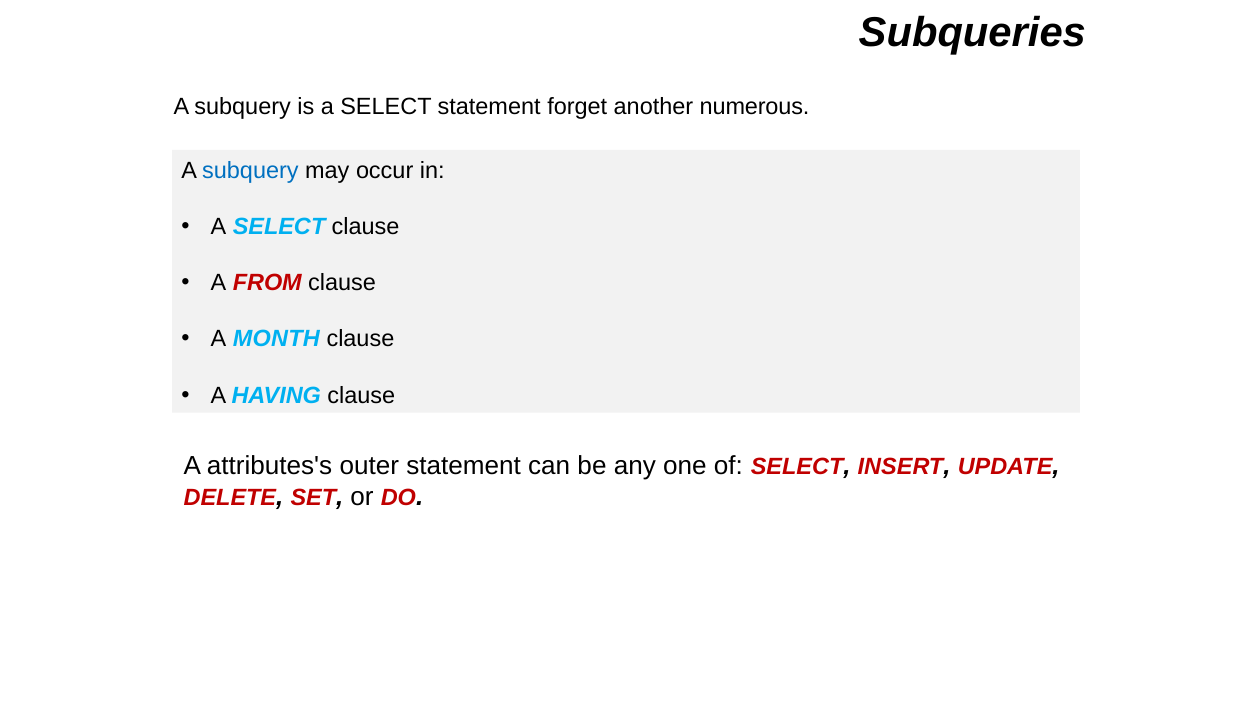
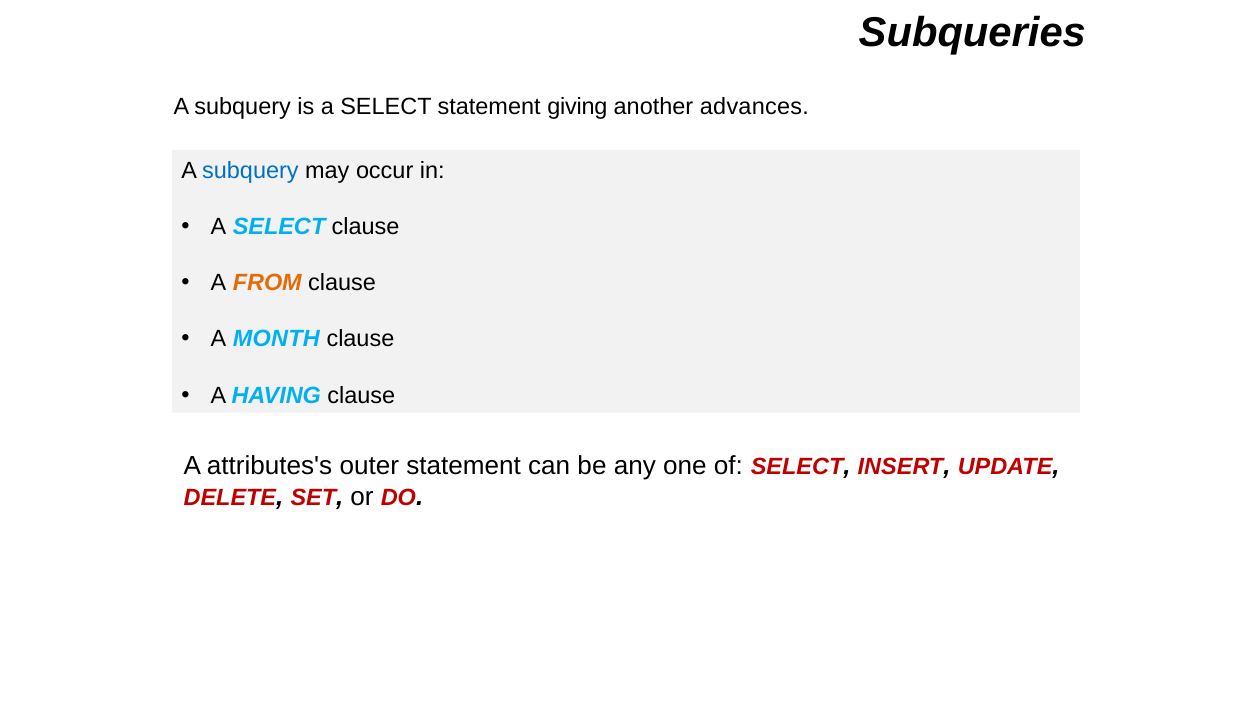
forget: forget -> giving
numerous: numerous -> advances
FROM colour: red -> orange
